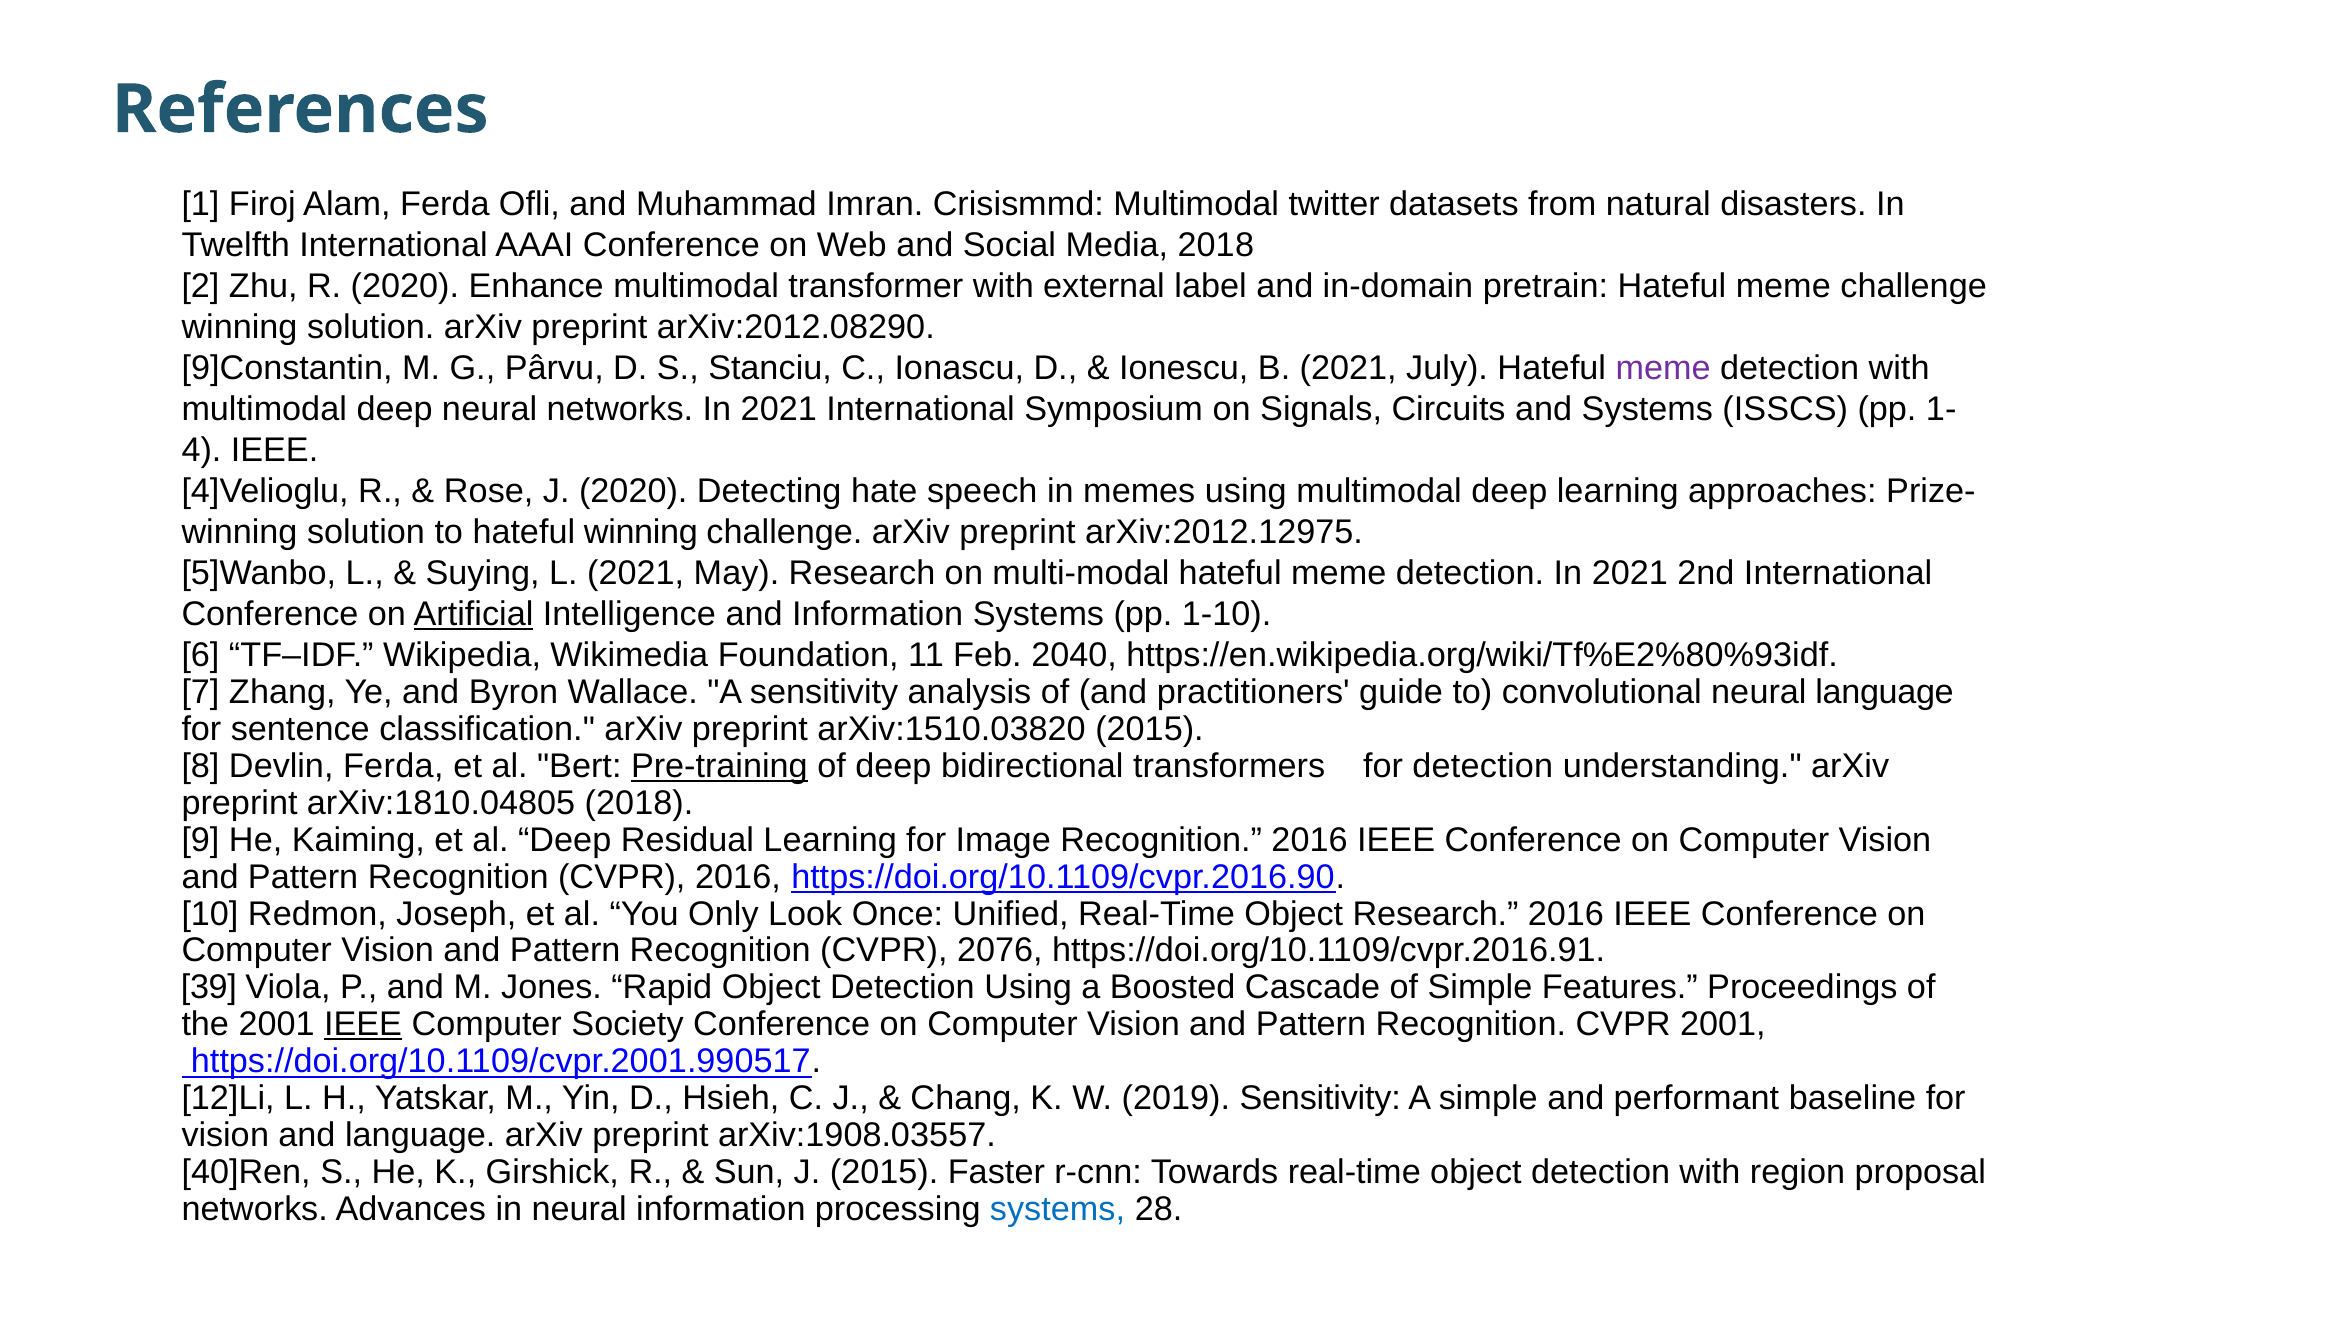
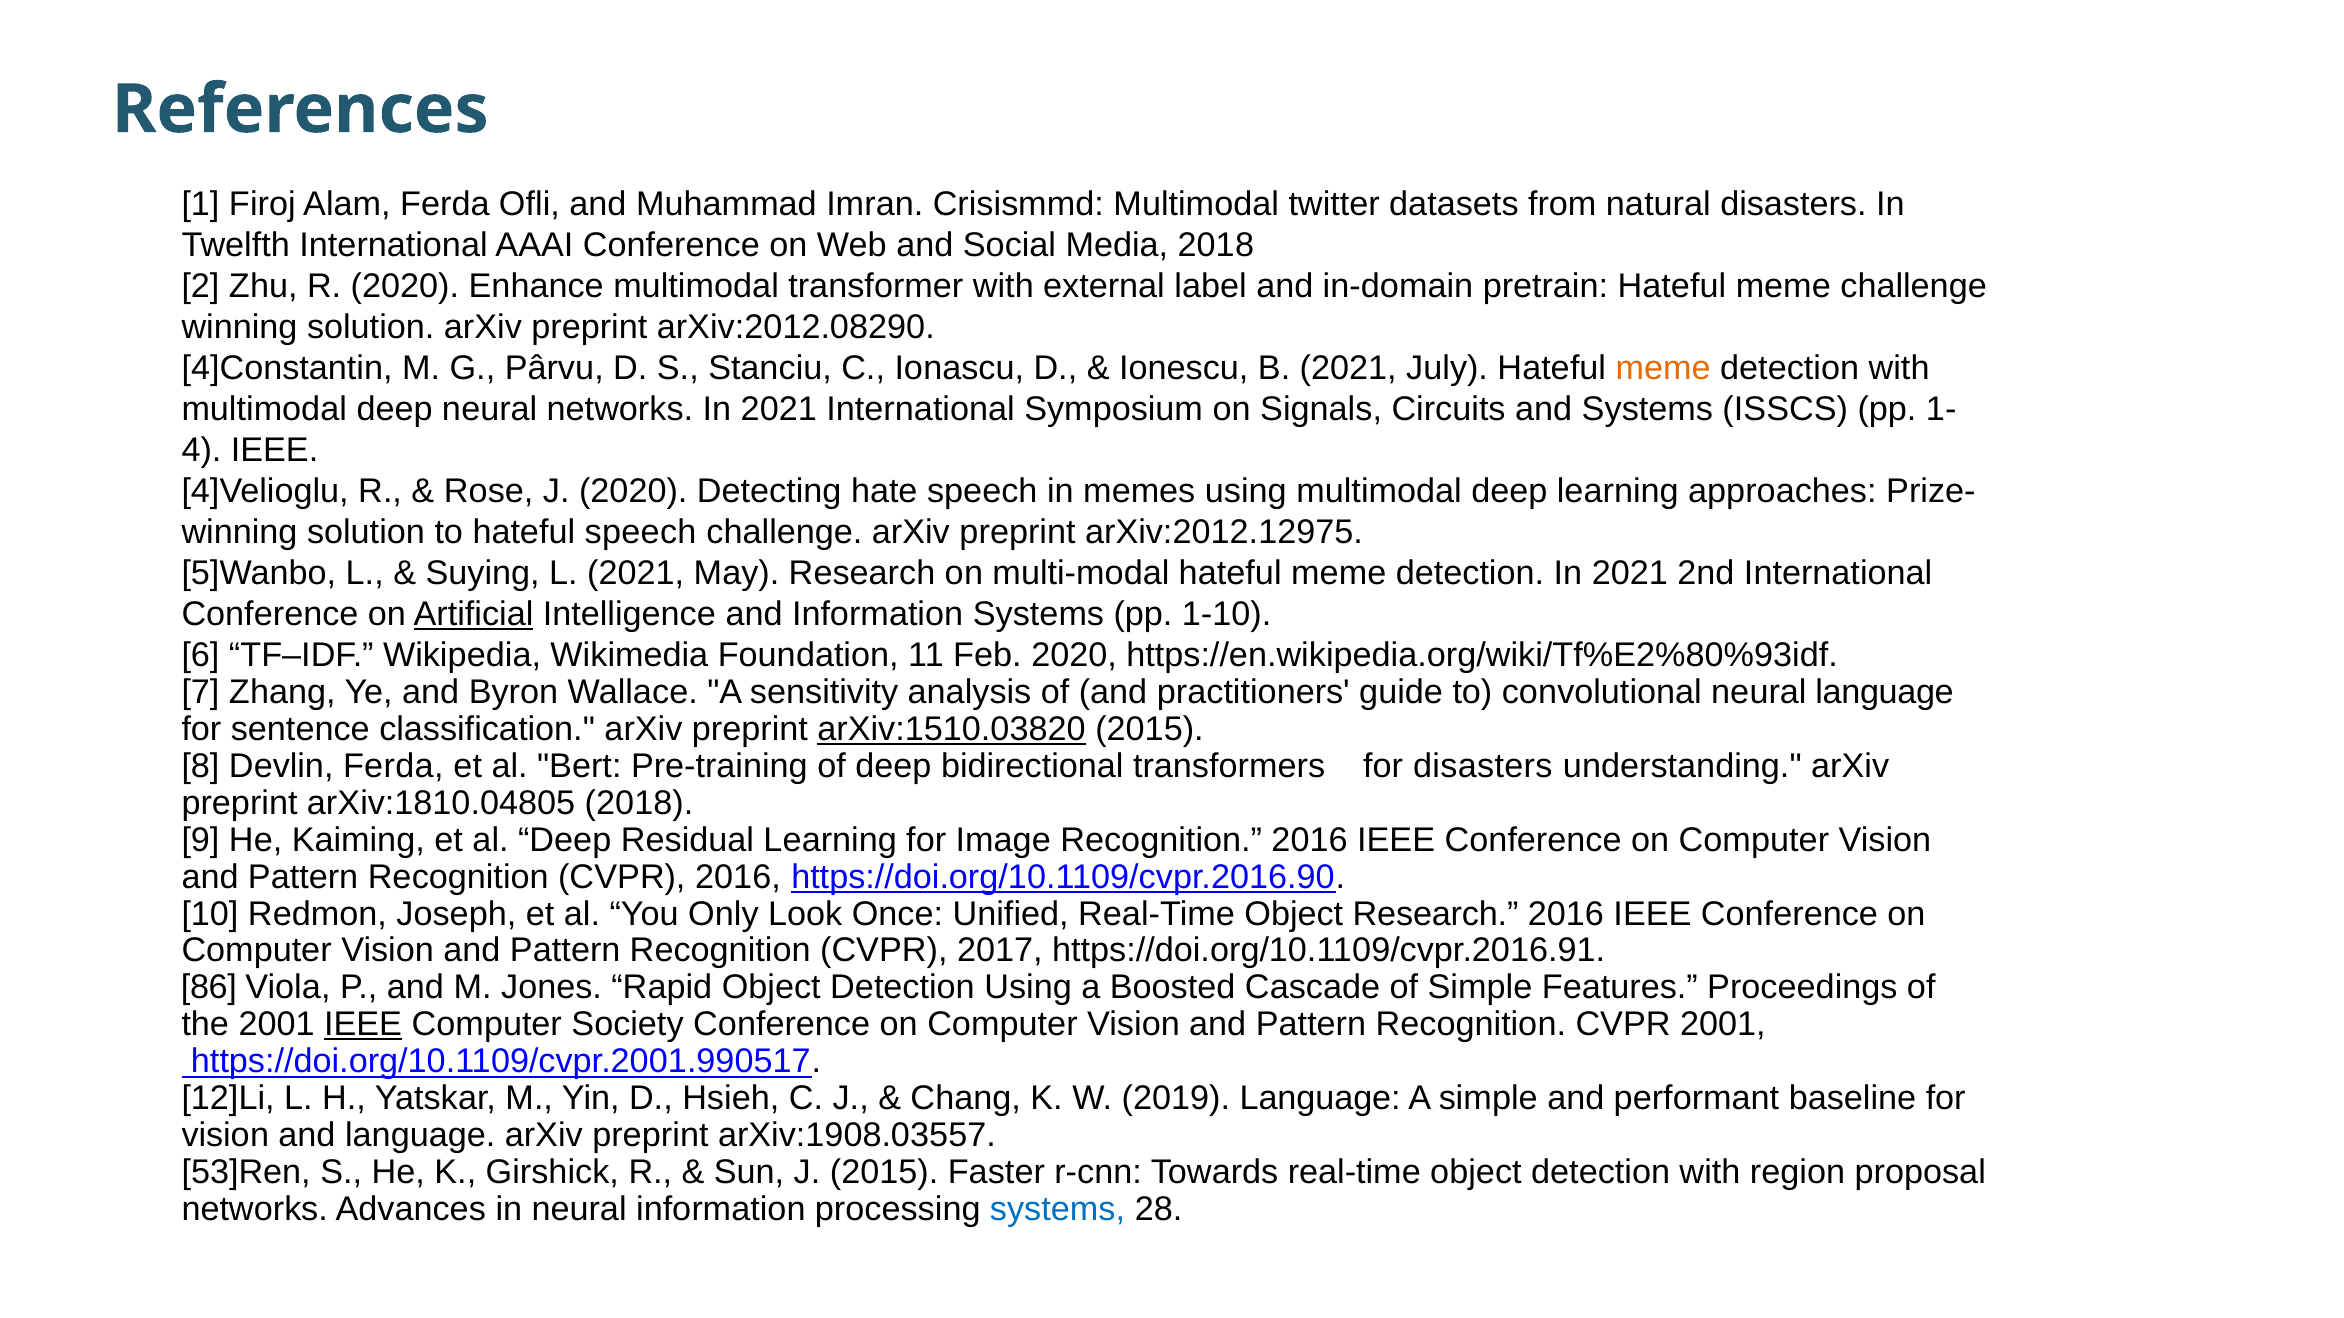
9]Constantin: 9]Constantin -> 4]Constantin
meme at (1663, 369) colour: purple -> orange
hateful winning: winning -> speech
Feb 2040: 2040 -> 2020
arXiv:1510.03820 underline: none -> present
Pre-training underline: present -> none
for detection: detection -> disasters
2076: 2076 -> 2017
39: 39 -> 86
2019 Sensitivity: Sensitivity -> Language
40]Ren: 40]Ren -> 53]Ren
